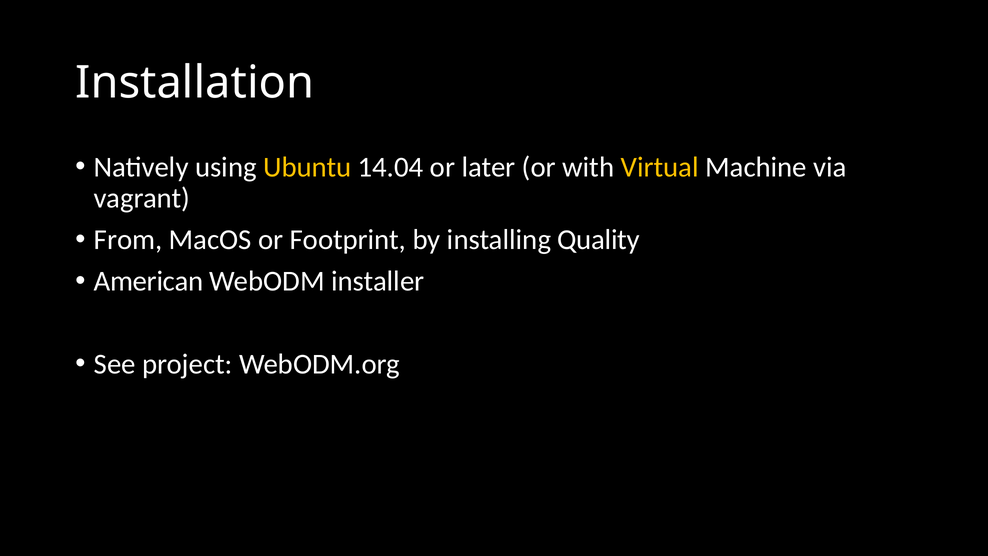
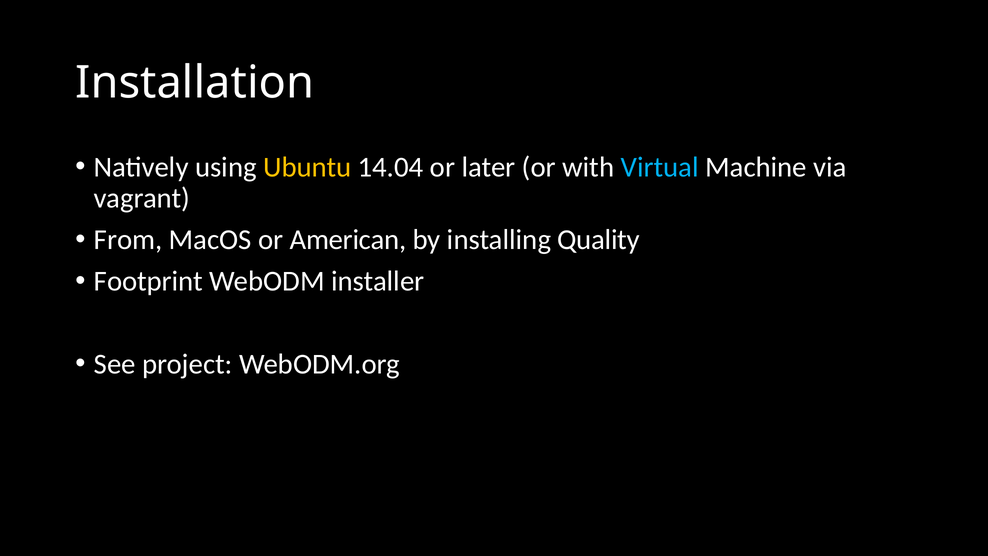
Virtual colour: yellow -> light blue
Footprint: Footprint -> American
American: American -> Footprint
